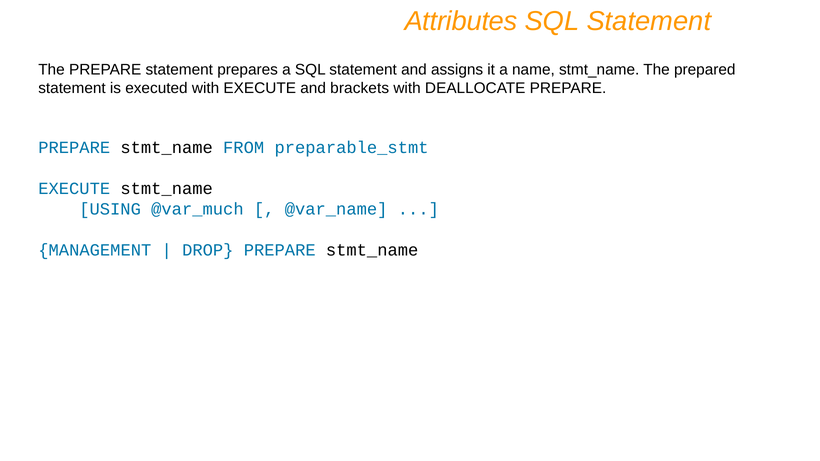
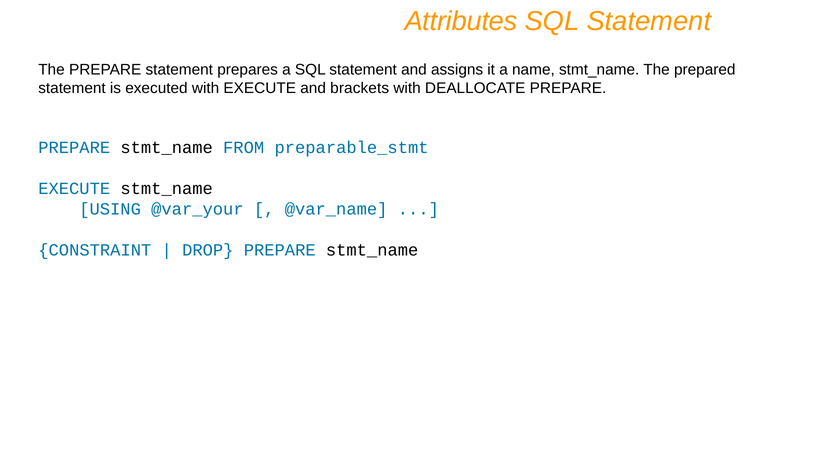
@var_much: @var_much -> @var_your
MANAGEMENT: MANAGEMENT -> CONSTRAINT
